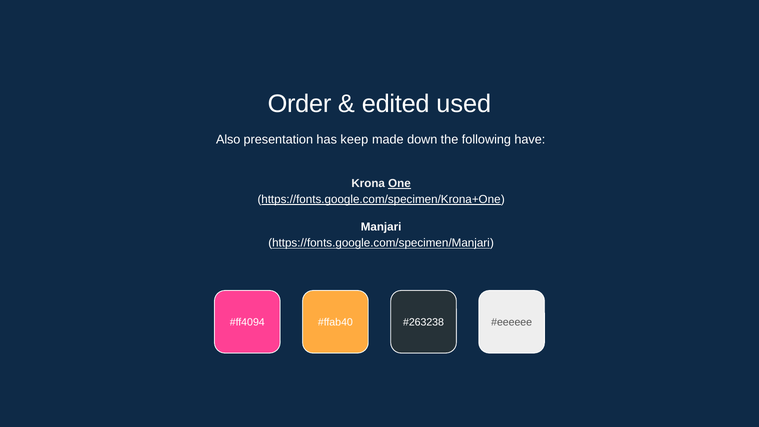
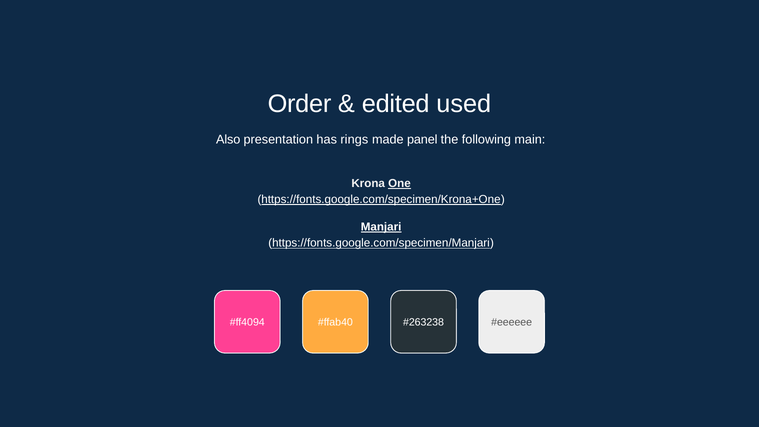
keep: keep -> rings
down: down -> panel
have: have -> main
Manjari underline: none -> present
